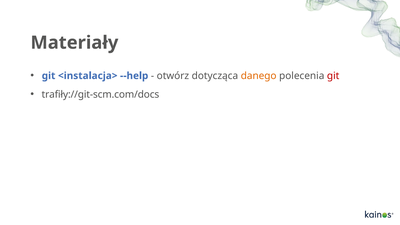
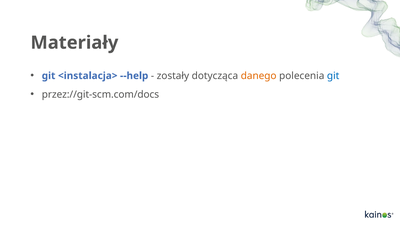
otwórz: otwórz -> zostały
git at (333, 76) colour: red -> blue
trafiły://git-scm.com/docs: trafiły://git-scm.com/docs -> przez://git-scm.com/docs
